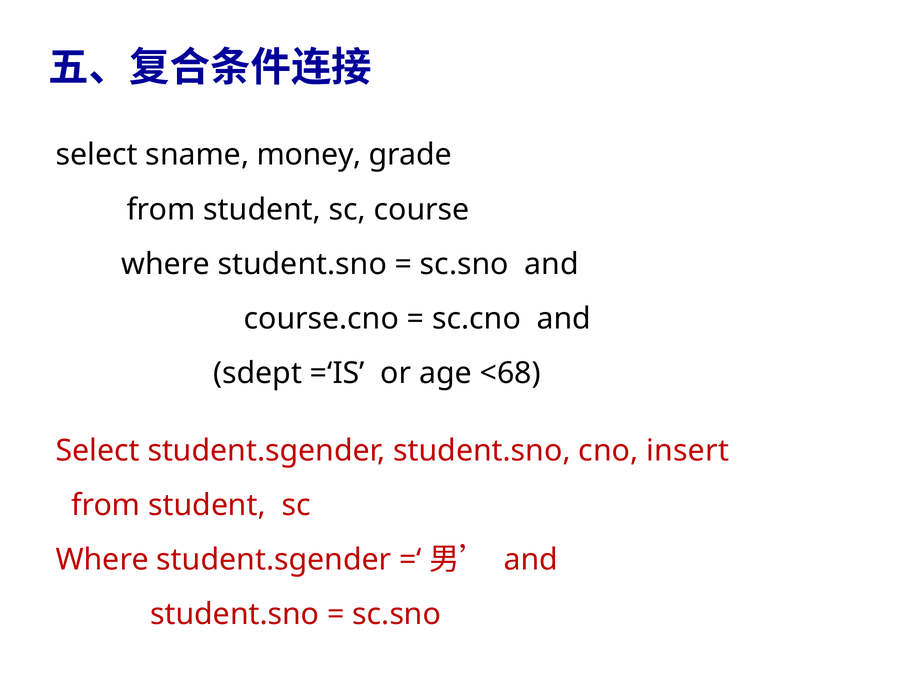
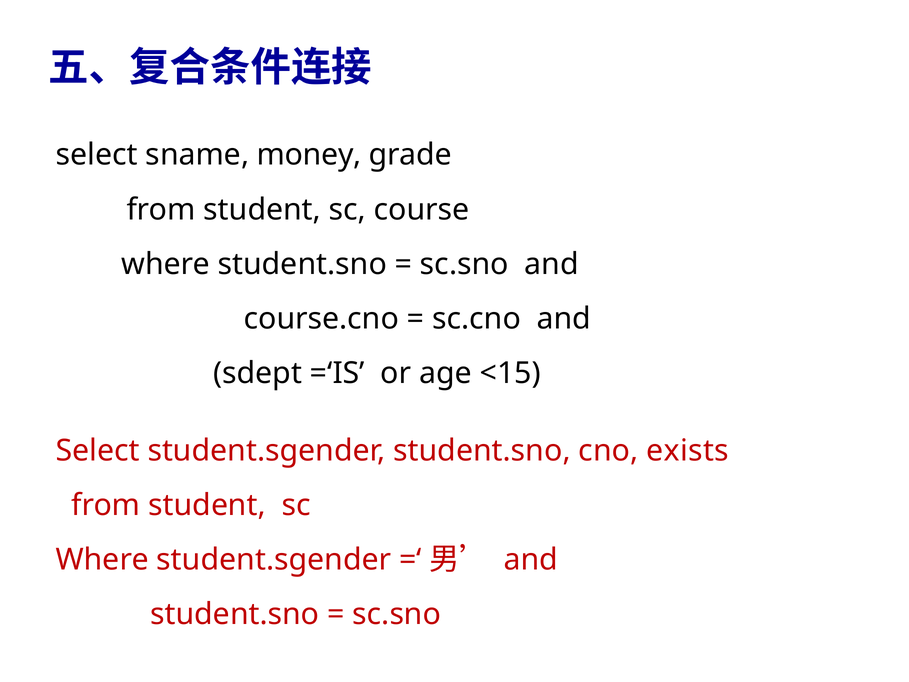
<68: <68 -> <15
insert: insert -> exists
